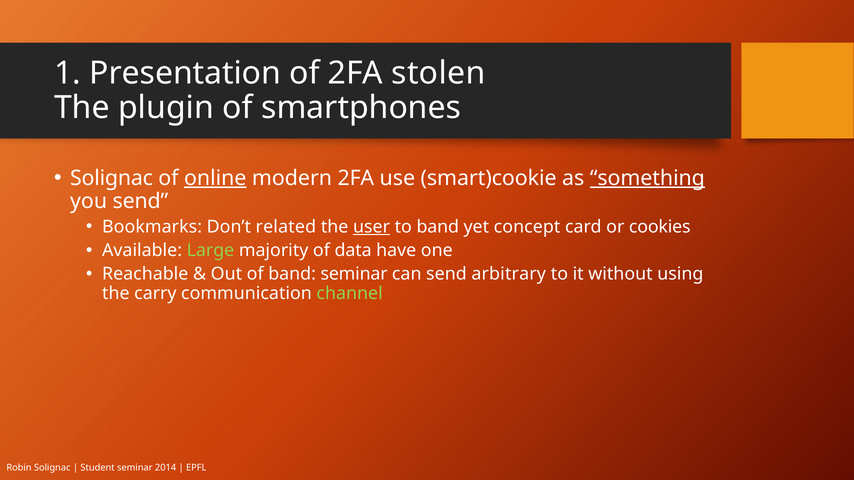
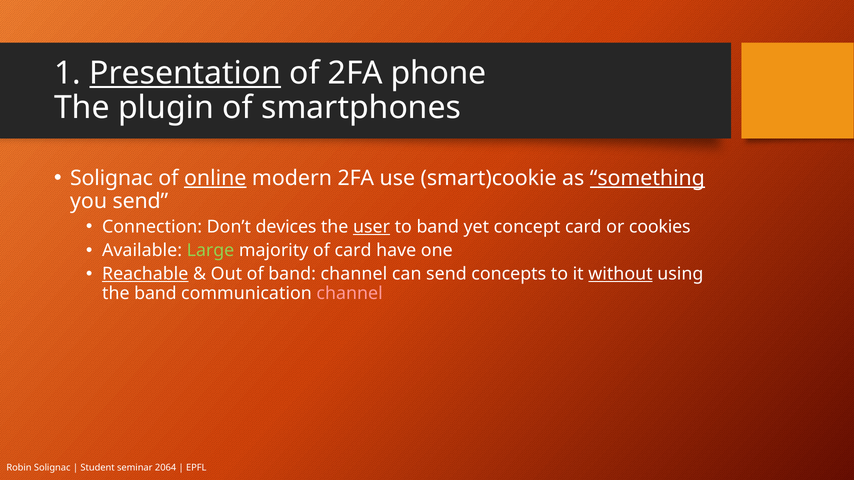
Presentation underline: none -> present
stolen: stolen -> phone
Bookmarks: Bookmarks -> Connection
related: related -> devices
of data: data -> card
Reachable underline: none -> present
band seminar: seminar -> channel
arbitrary: arbitrary -> concepts
without underline: none -> present
the carry: carry -> band
channel at (350, 293) colour: light green -> pink
2014: 2014 -> 2064
